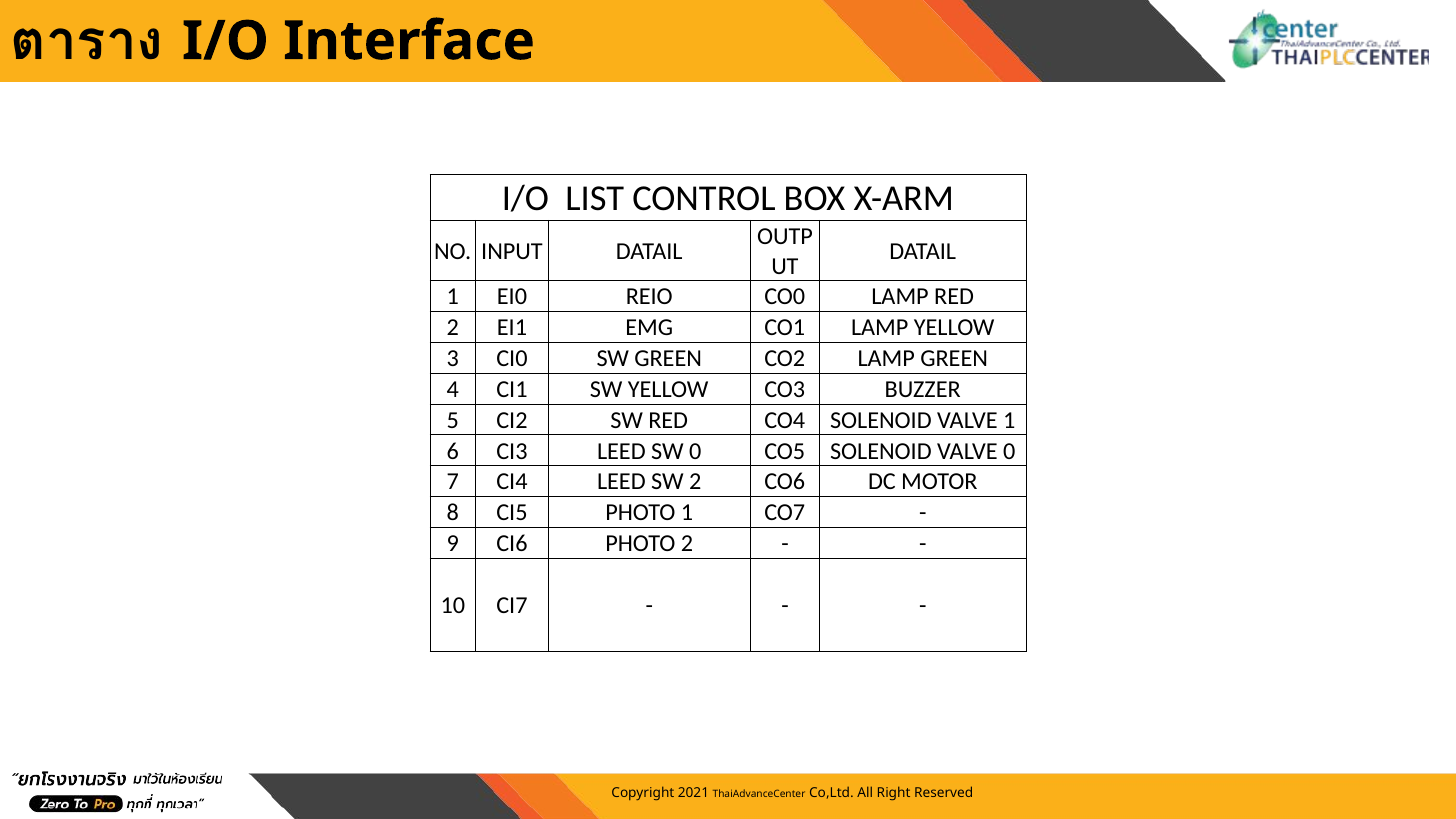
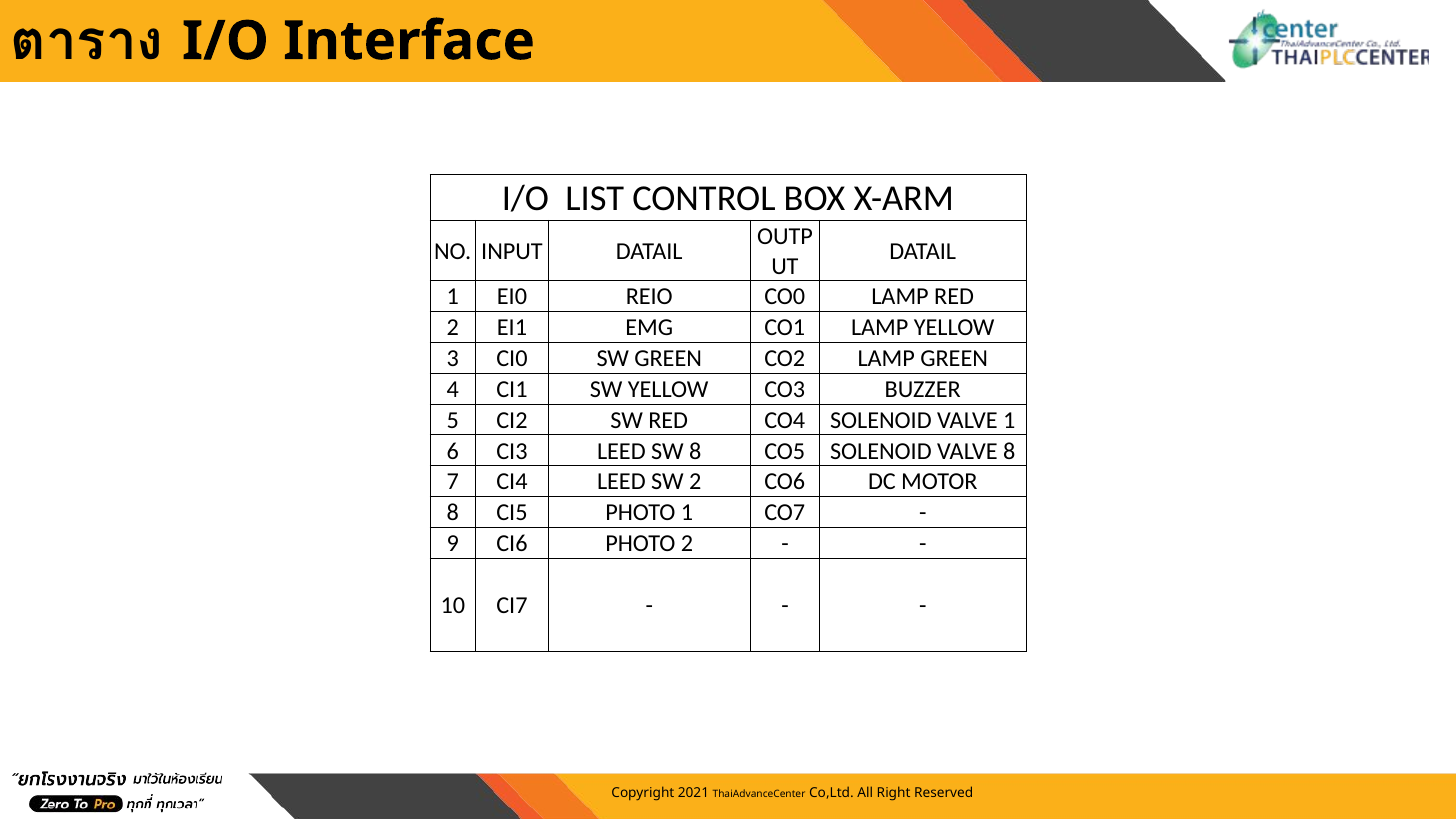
SW 0: 0 -> 8
VALVE 0: 0 -> 8
